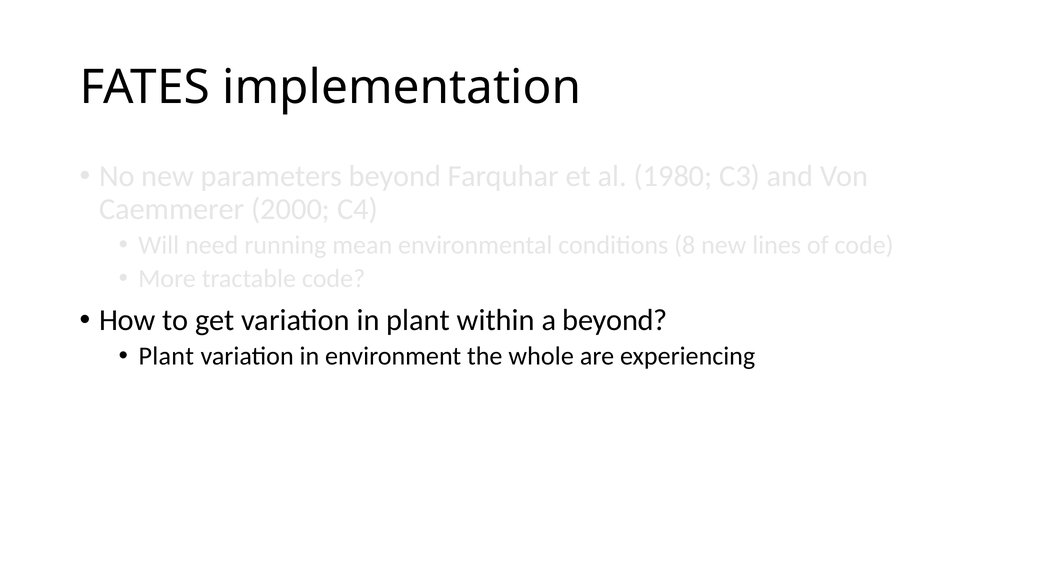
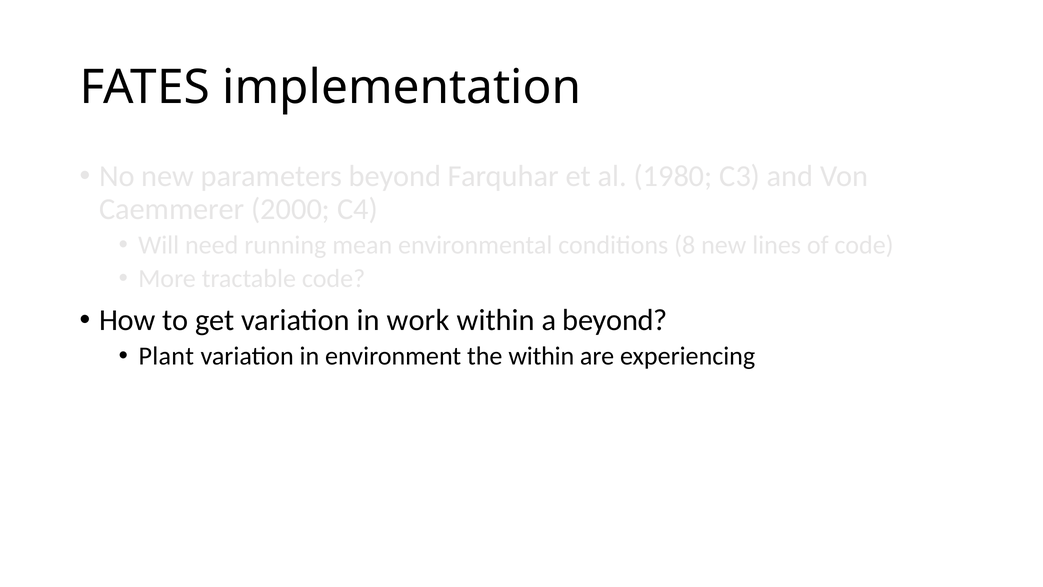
in plant: plant -> work
the whole: whole -> within
